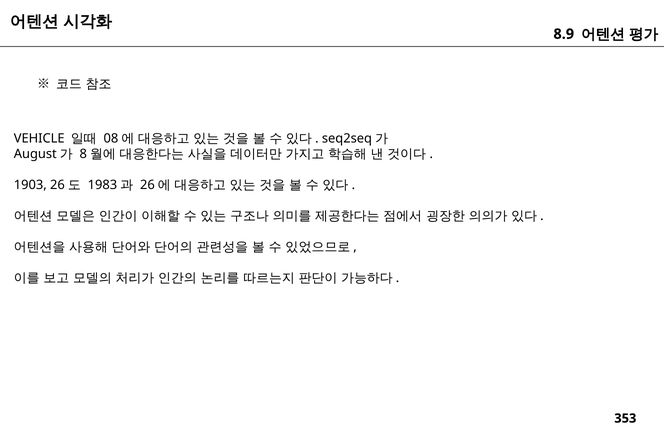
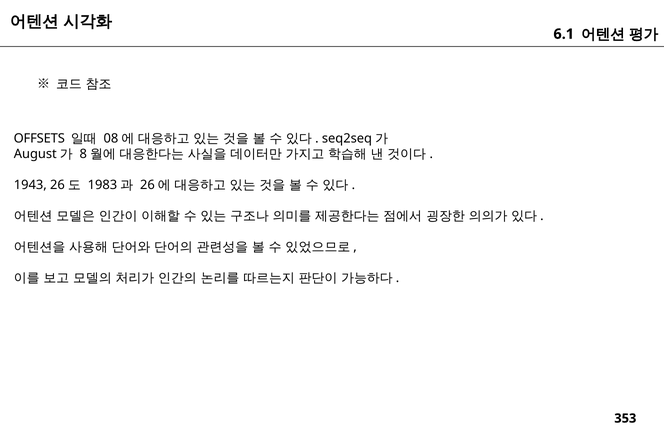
8.9: 8.9 -> 6.1
VEHICLE: VEHICLE -> OFFSETS
1903: 1903 -> 1943
